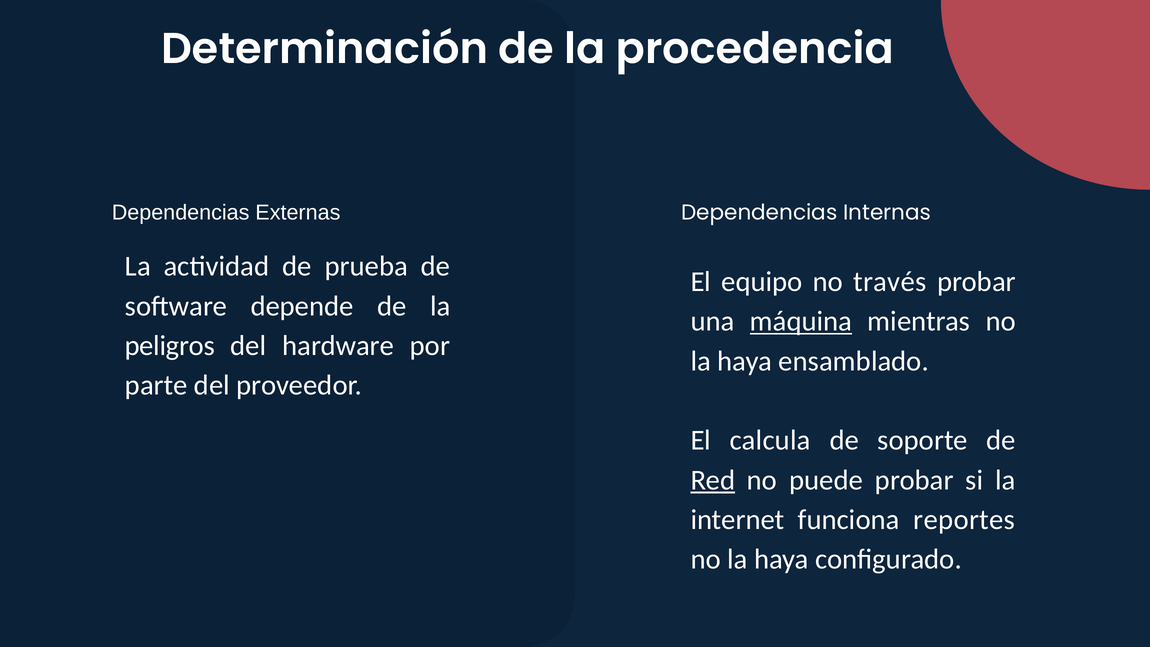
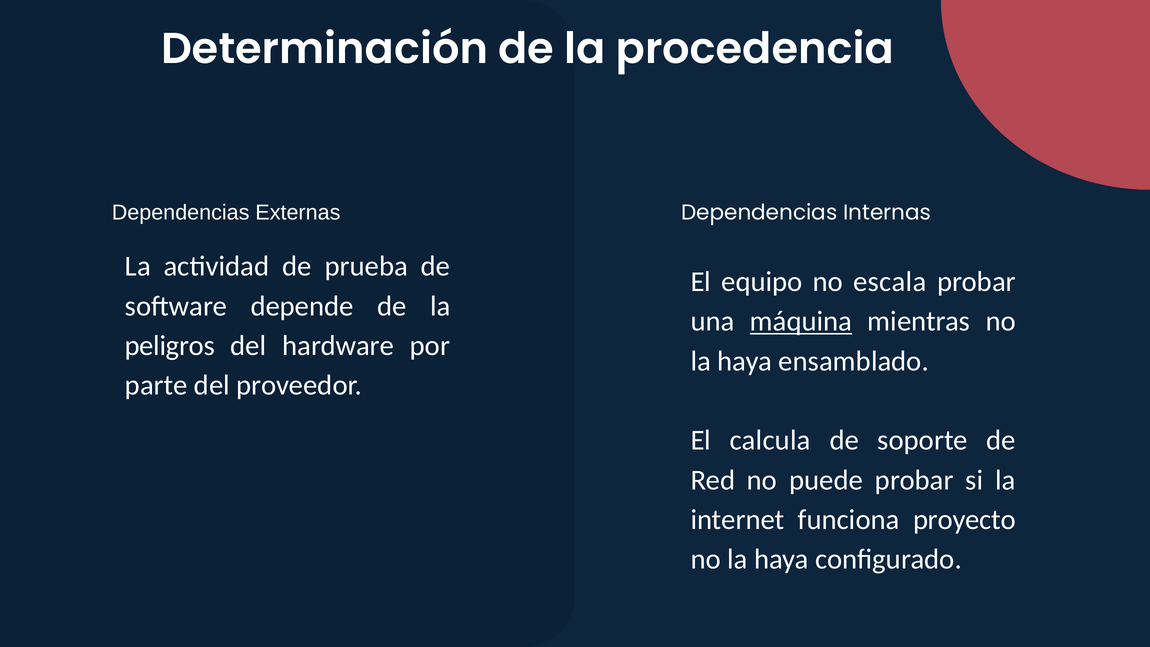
través: través -> escala
Red underline: present -> none
reportes: reportes -> proyecto
